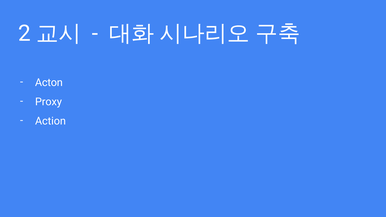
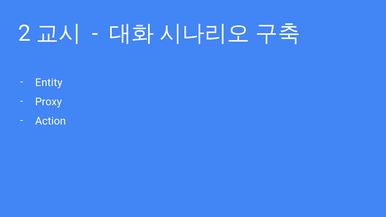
Acton: Acton -> Entity
